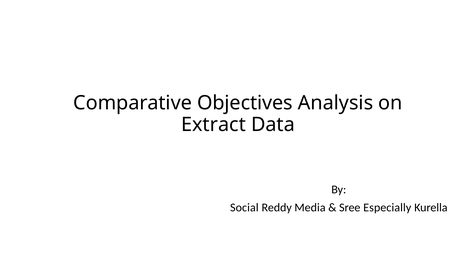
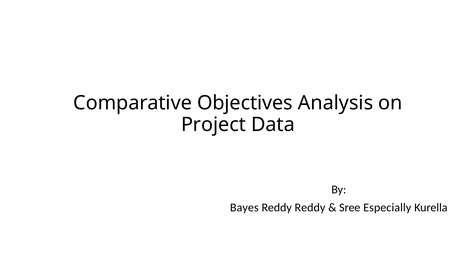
Extract: Extract -> Project
Social: Social -> Bayes
Reddy Media: Media -> Reddy
